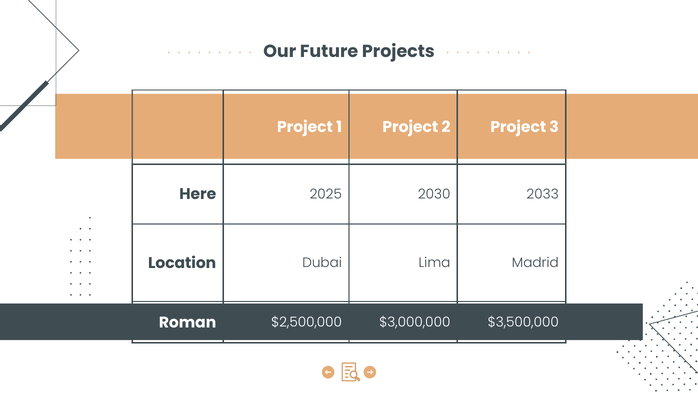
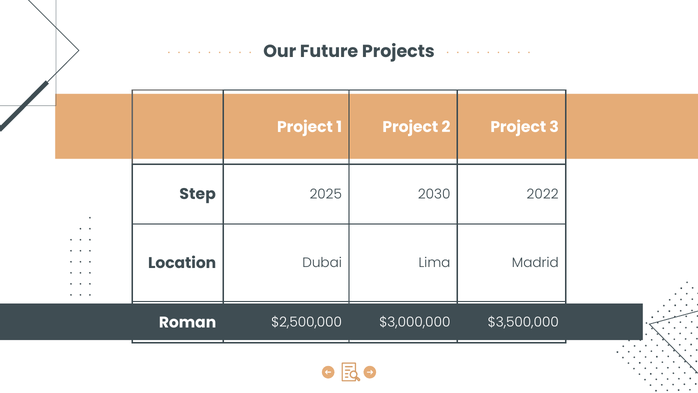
Here: Here -> Step
2033: 2033 -> 2022
